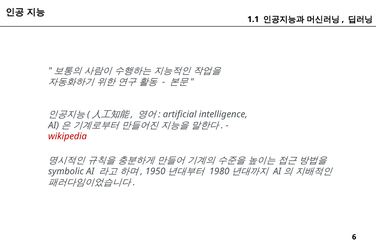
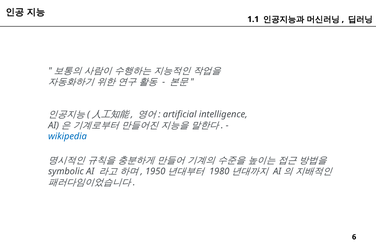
wikipedia colour: red -> blue
